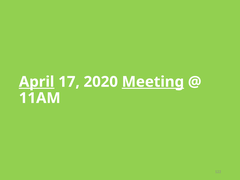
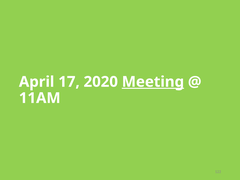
April underline: present -> none
